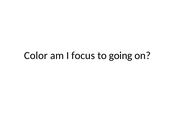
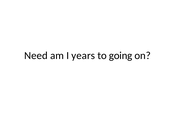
Color: Color -> Need
focus: focus -> years
